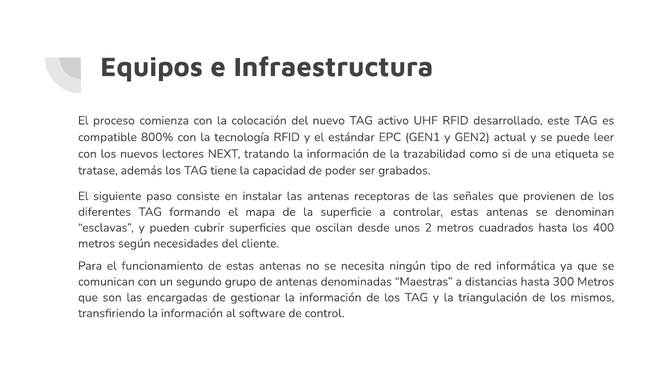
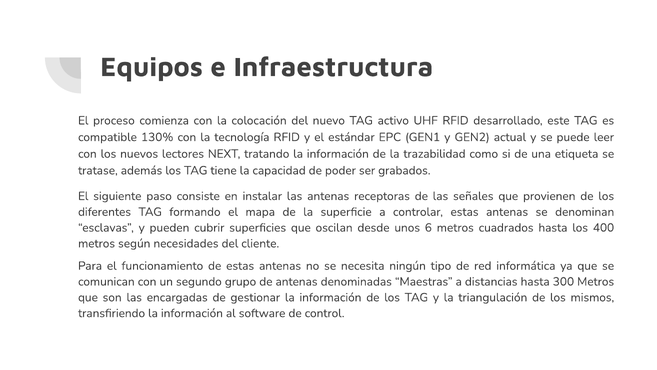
800%: 800% -> 130%
2: 2 -> 6
